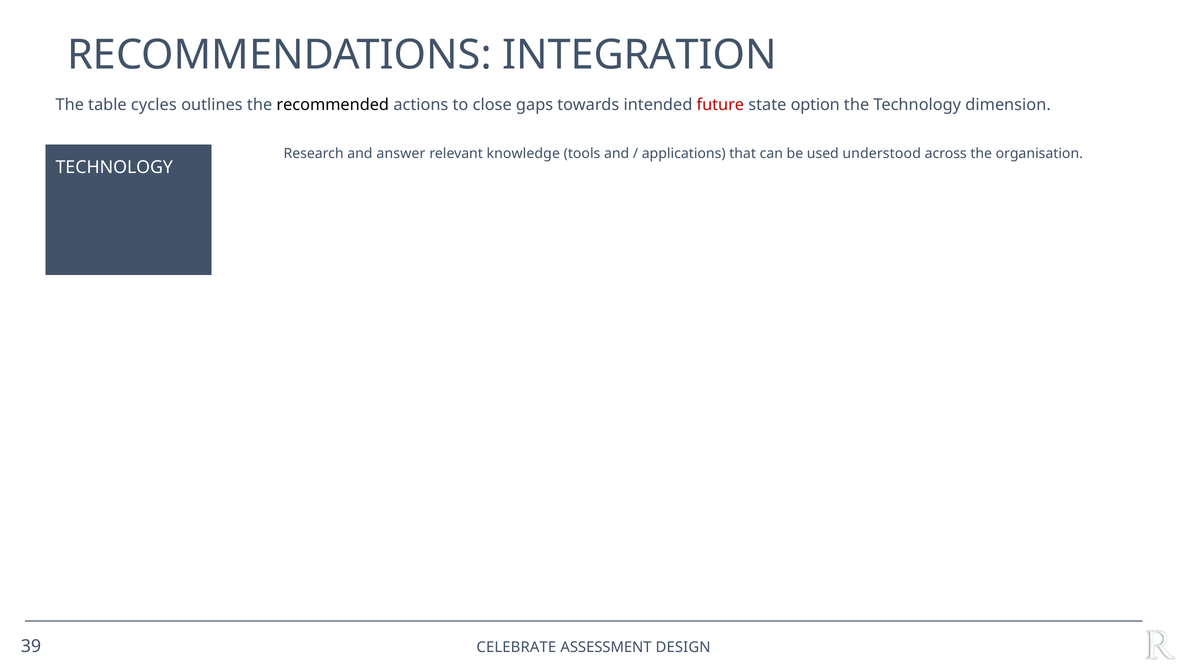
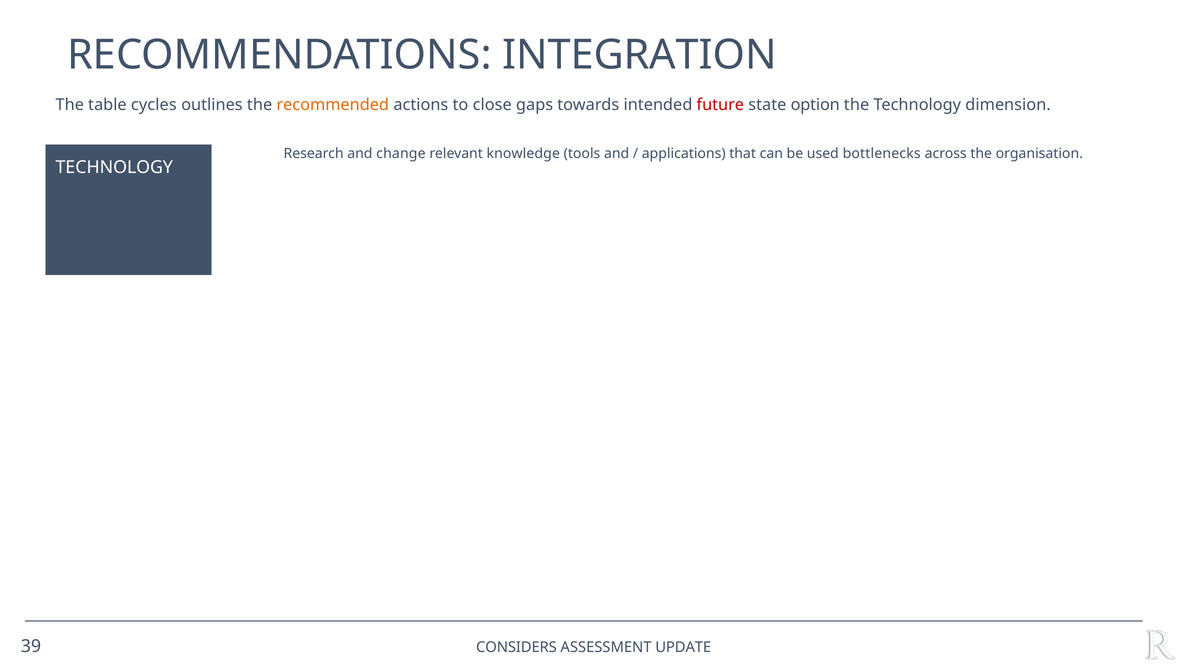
recommended colour: black -> orange
answer: answer -> change
understood: understood -> bottlenecks
CELEBRATE: CELEBRATE -> CONSIDERS
DESIGN: DESIGN -> UPDATE
